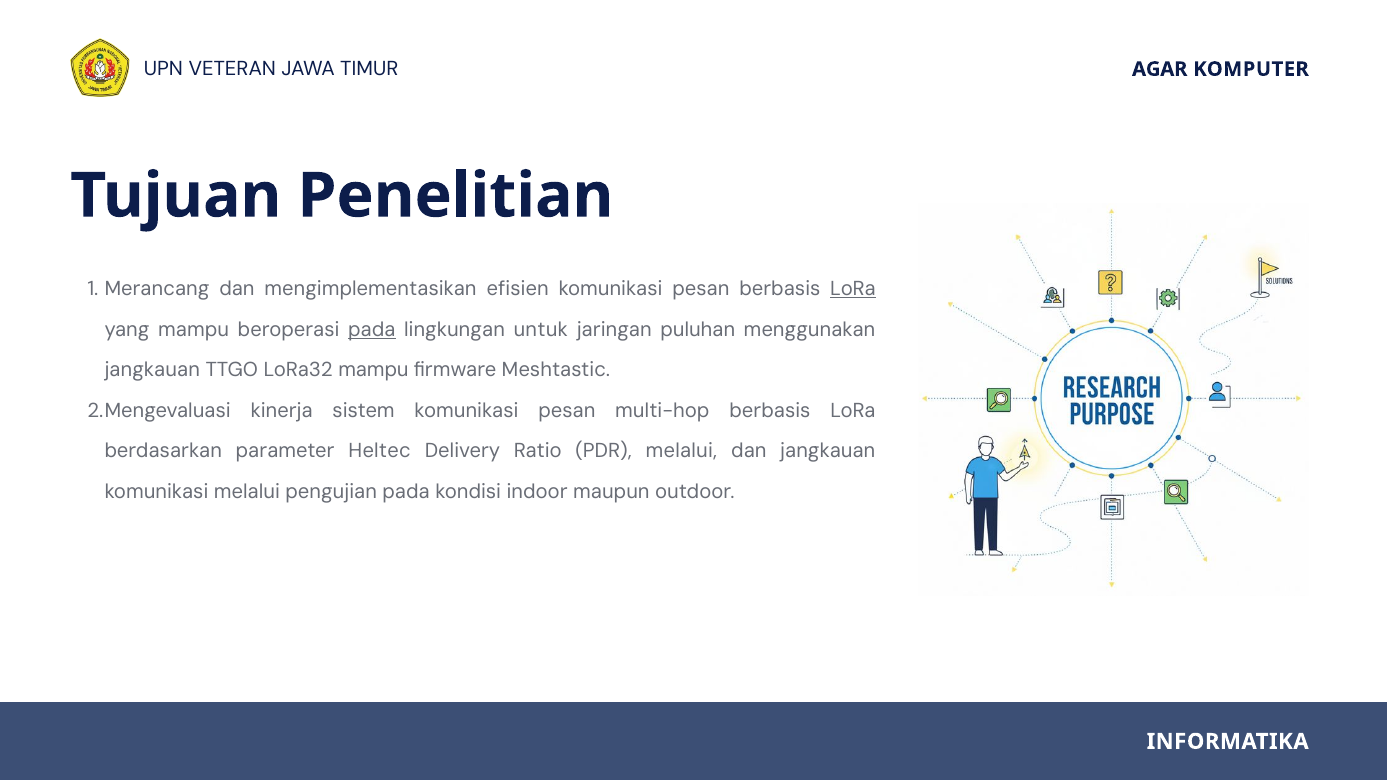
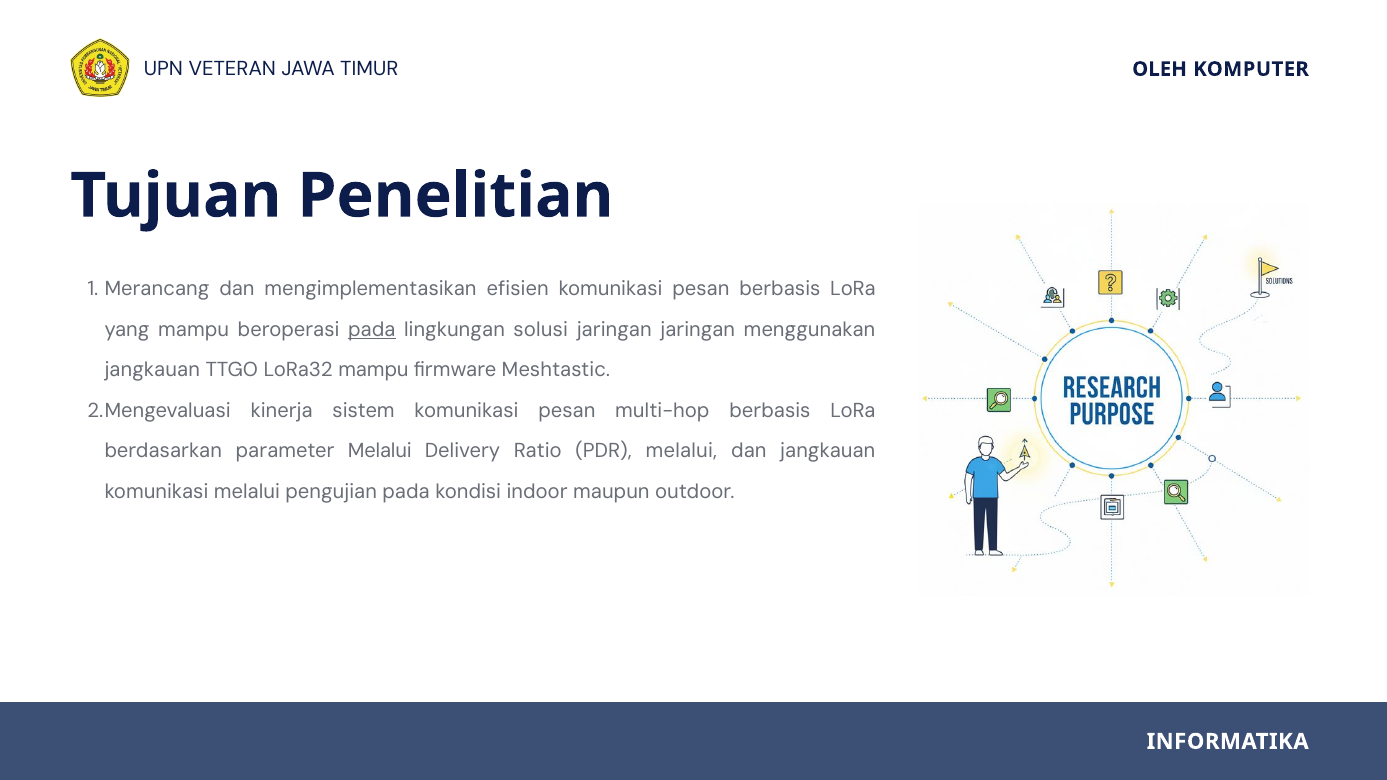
AGAR: AGAR -> OLEH
LoRa at (853, 289) underline: present -> none
untuk: untuk -> solusi
jaringan puluhan: puluhan -> jaringan
parameter Heltec: Heltec -> Melalui
